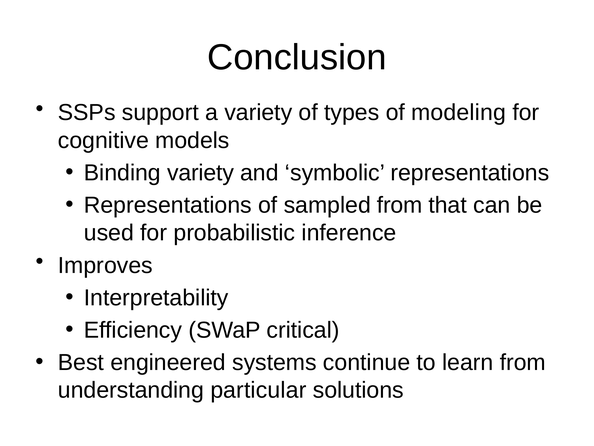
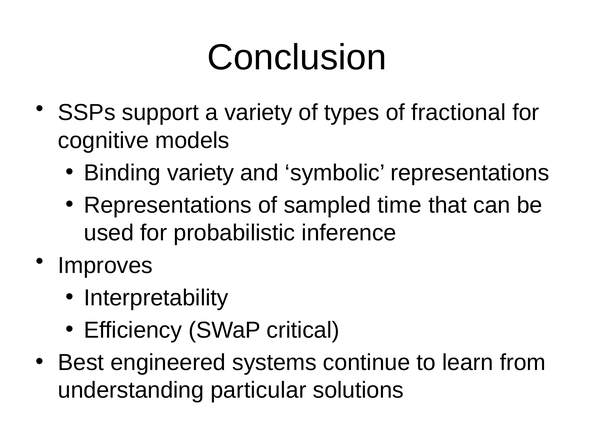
modeling: modeling -> fractional
sampled from: from -> time
